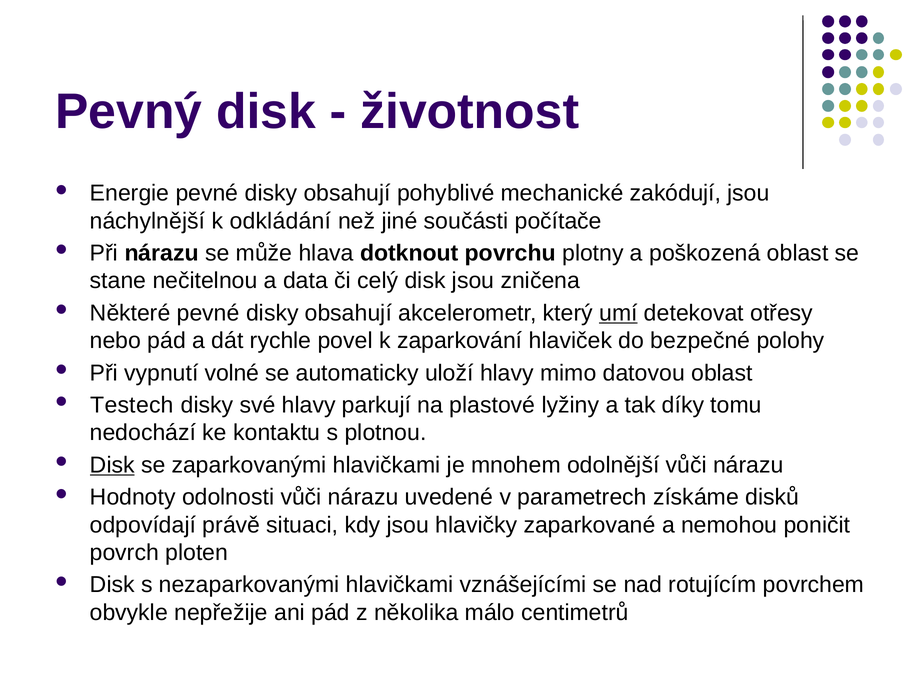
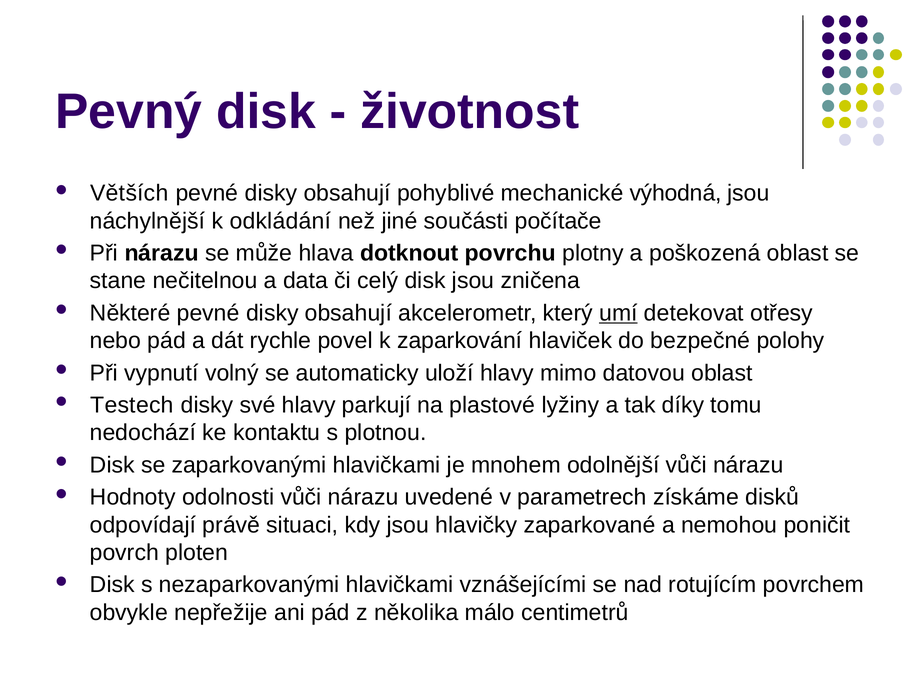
Energie: Energie -> Větších
zakódují: zakódují -> výhodná
volné: volné -> volný
Disk at (112, 465) underline: present -> none
